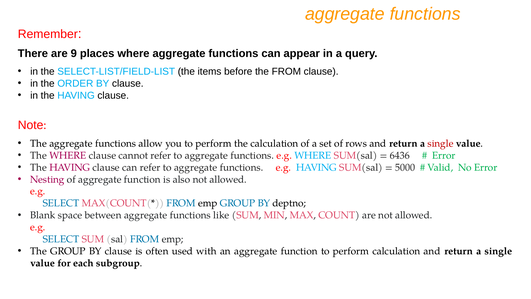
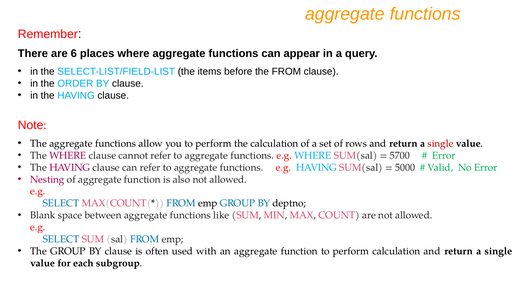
9: 9 -> 6
6436: 6436 -> 5700
